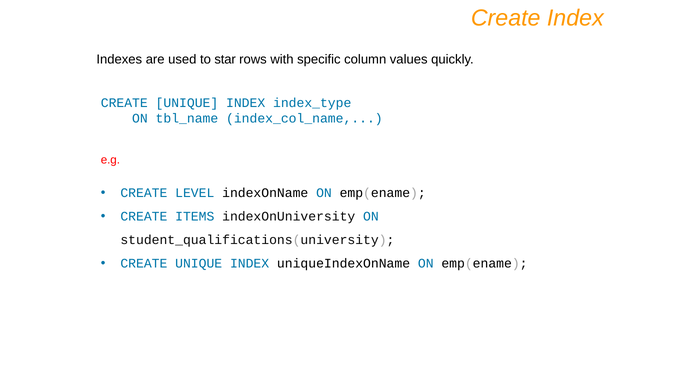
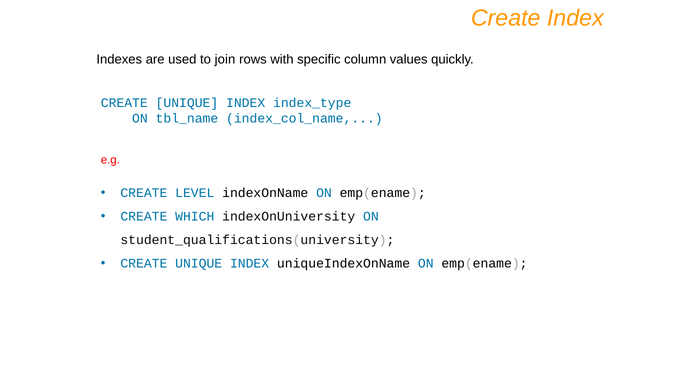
star: star -> join
ITEMS: ITEMS -> WHICH
